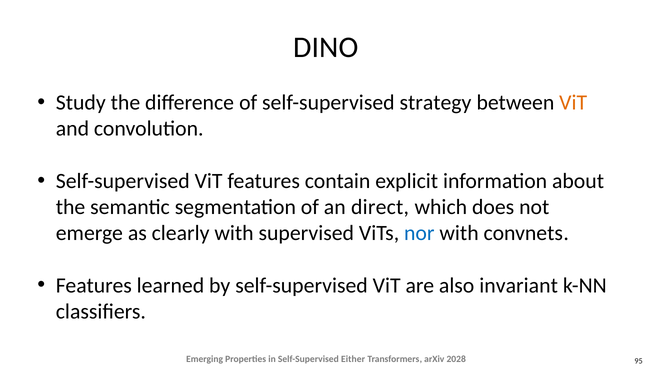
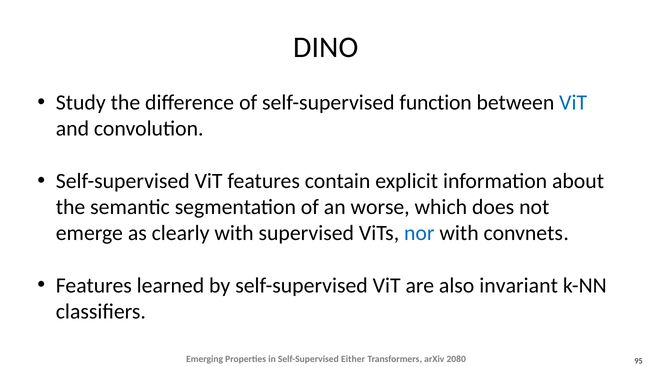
strategy: strategy -> function
ViT at (573, 103) colour: orange -> blue
direct: direct -> worse
2028: 2028 -> 2080
